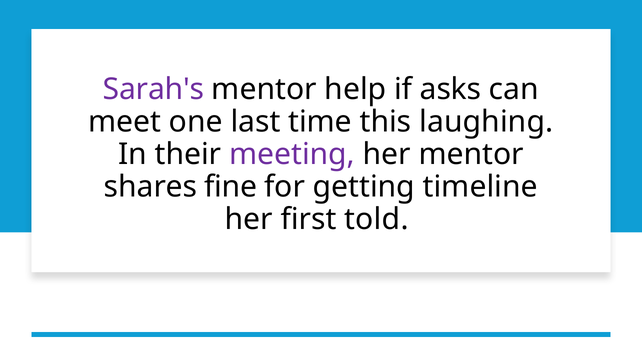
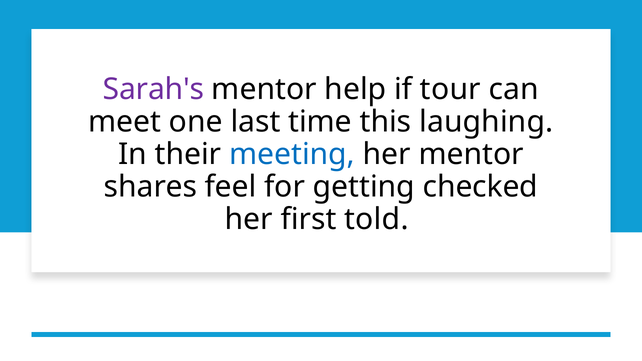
asks: asks -> tour
meeting colour: purple -> blue
fine: fine -> feel
timeline: timeline -> checked
